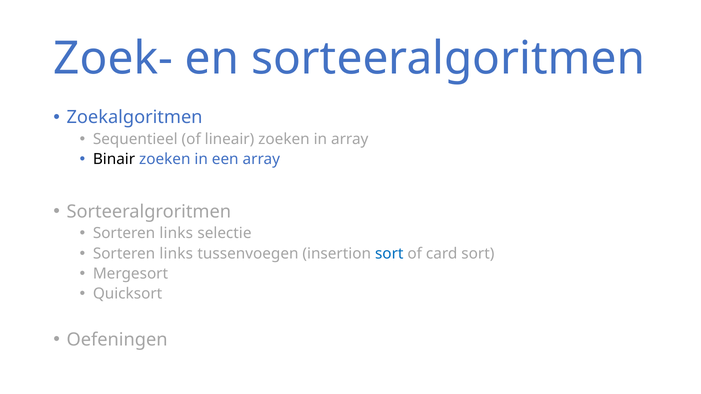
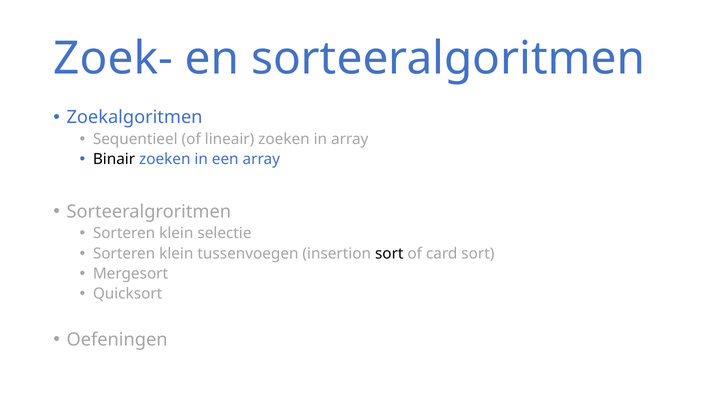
links at (176, 234): links -> klein
links at (176, 254): links -> klein
sort at (389, 254) colour: blue -> black
